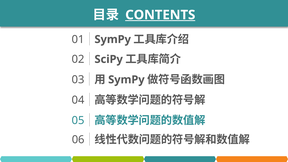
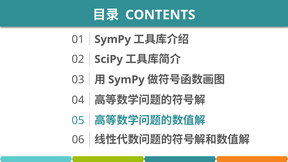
CONTENTS underline: present -> none
